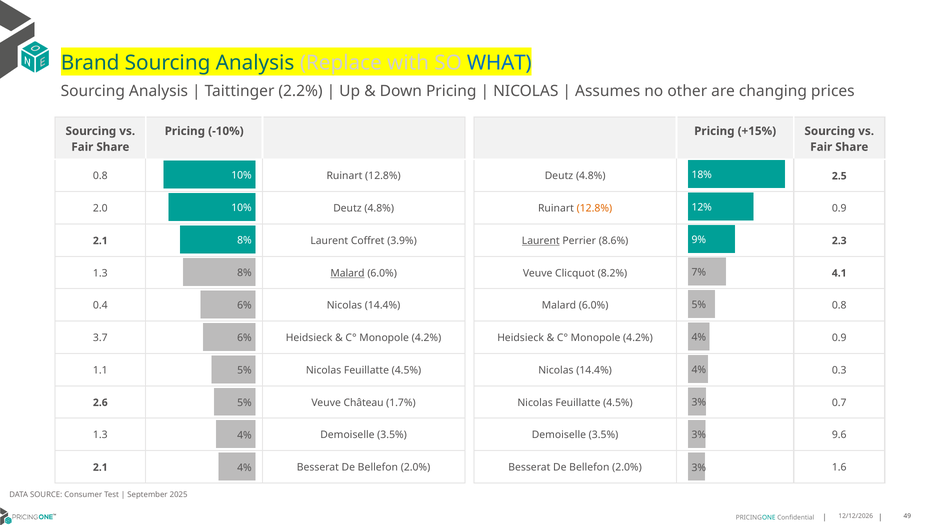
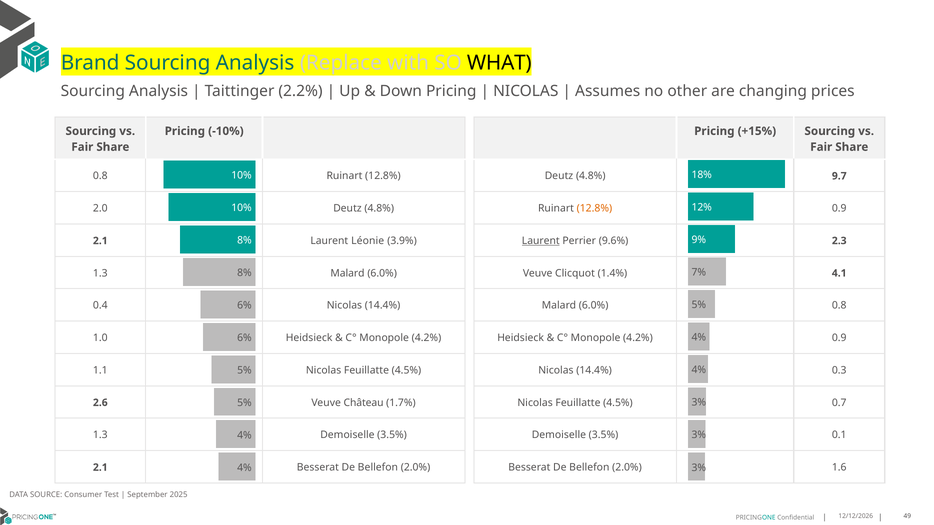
WHAT colour: blue -> black
2.5: 2.5 -> 9.7
8.6%: 8.6% -> 9.6%
Coffret: Coffret -> Léonie
Malard at (348, 273) underline: present -> none
8.2%: 8.2% -> 1.4%
3.7: 3.7 -> 1.0
9.6: 9.6 -> 0.1
